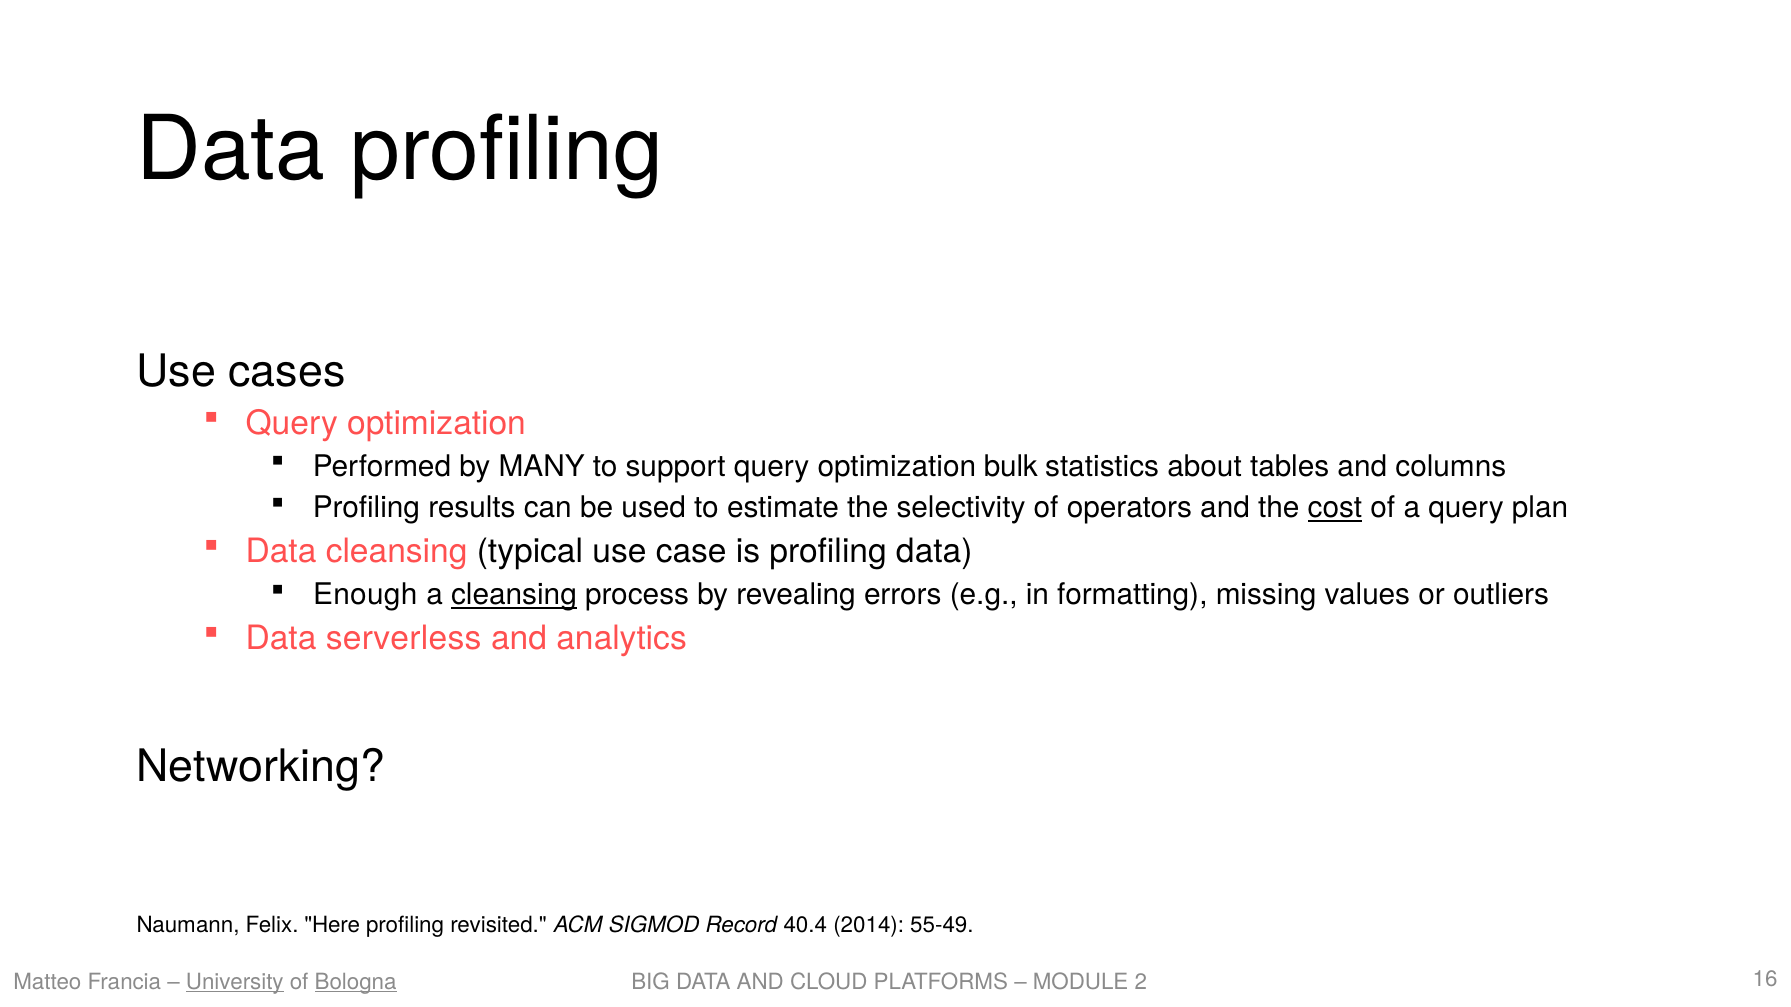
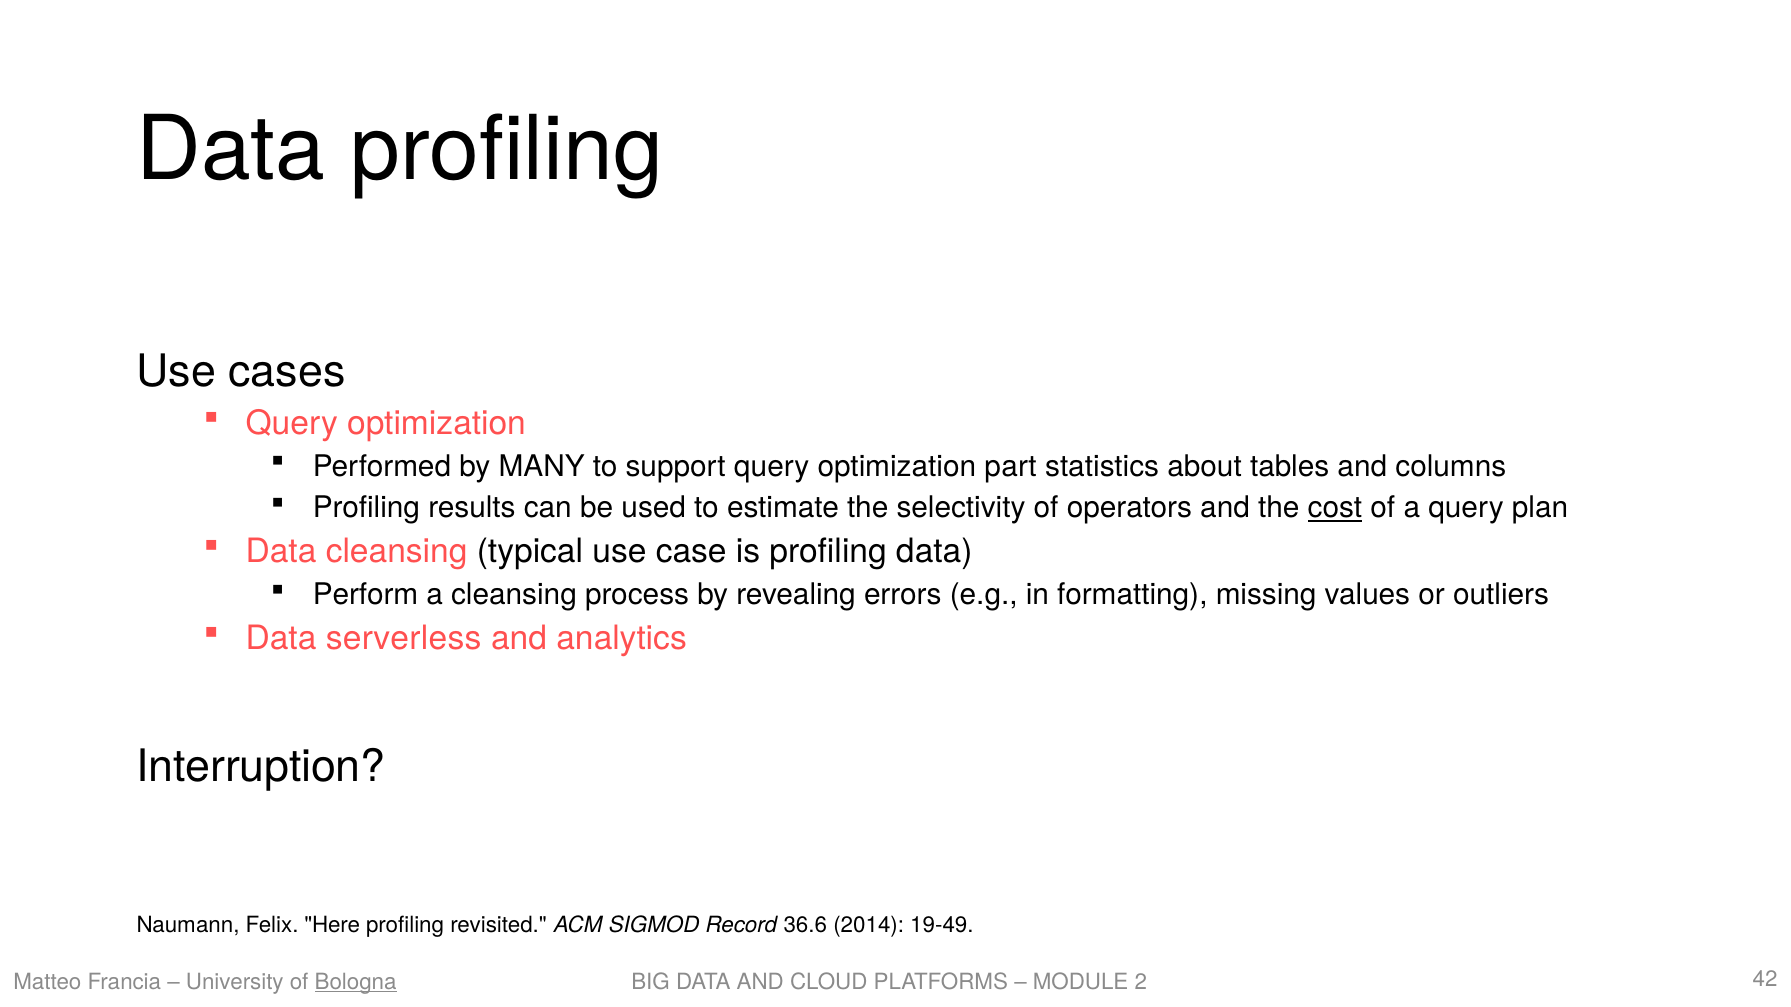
bulk: bulk -> part
Enough: Enough -> Perform
cleansing at (514, 595) underline: present -> none
Networking: Networking -> Interruption
40.4: 40.4 -> 36.6
55-49: 55-49 -> 19-49
University underline: present -> none
16: 16 -> 42
